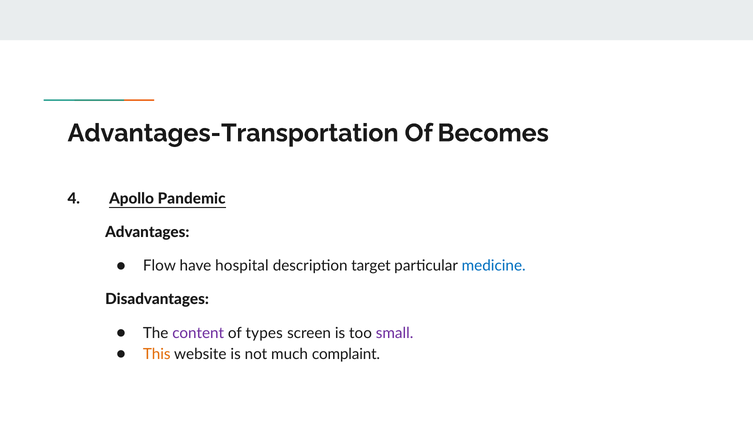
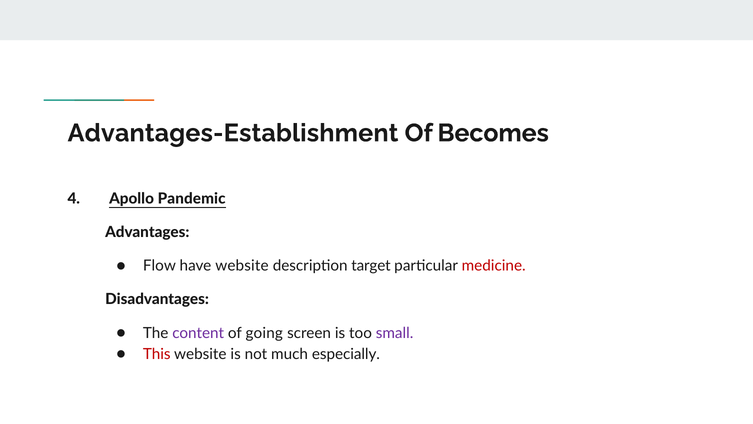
Advantages-Transportation: Advantages-Transportation -> Advantages-Establishment
have hospital: hospital -> website
medicine colour: blue -> red
types: types -> going
This colour: orange -> red
complaint: complaint -> especially
